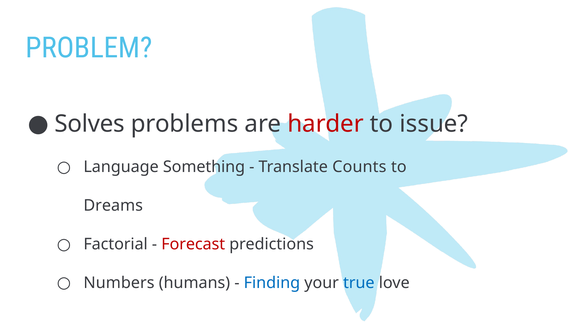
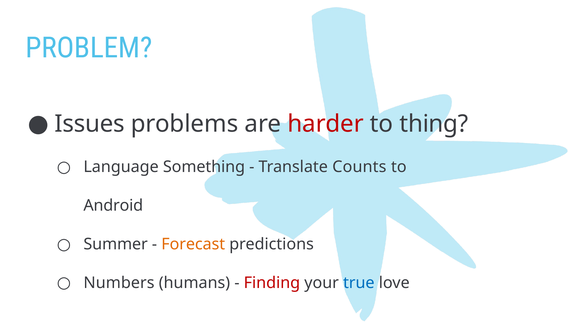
Solves: Solves -> Issues
issue: issue -> thing
Dreams: Dreams -> Android
Factorial: Factorial -> Summer
Forecast colour: red -> orange
Finding colour: blue -> red
